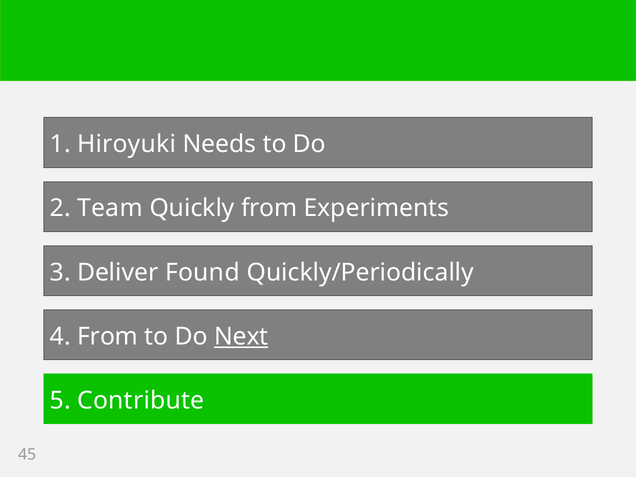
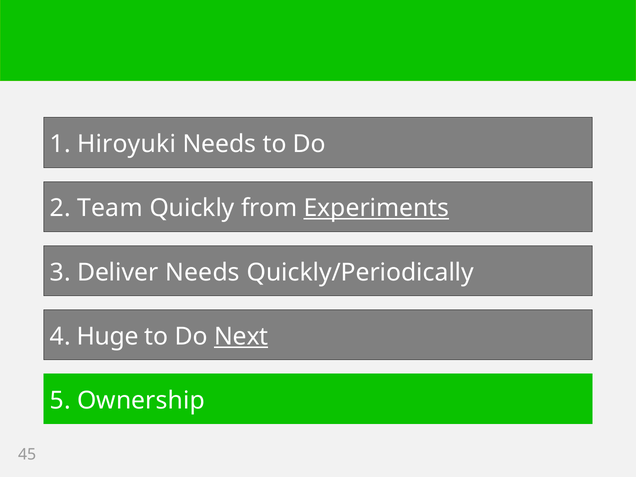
Experiments underline: none -> present
Deliver Found: Found -> Needs
4 From: From -> Huge
Contribute: Contribute -> Ownership
